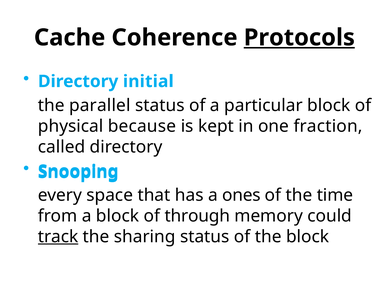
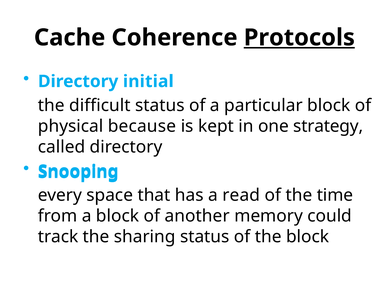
parallel: parallel -> difficult
fraction: fraction -> strategy
ones: ones -> read
through: through -> another
track underline: present -> none
